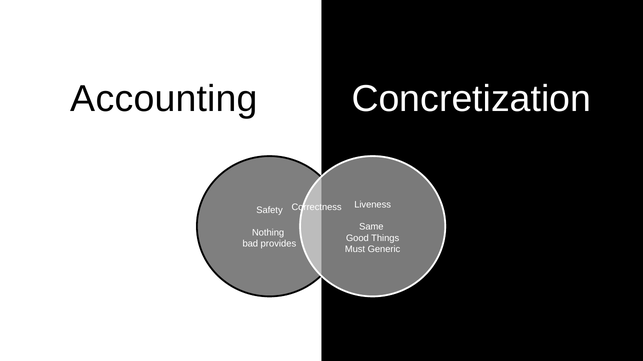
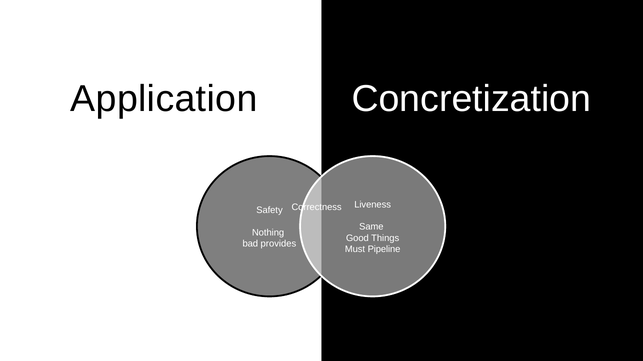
Accounting: Accounting -> Application
Generic: Generic -> Pipeline
